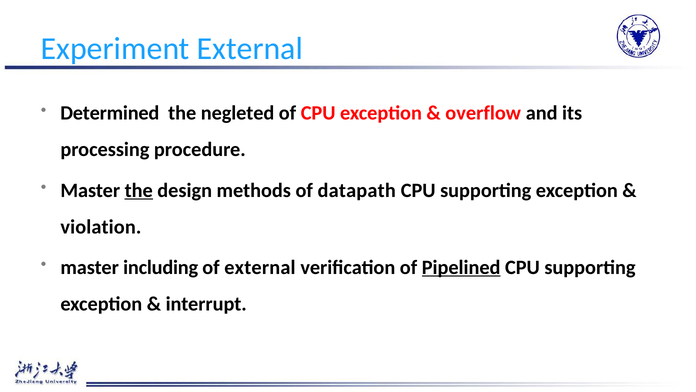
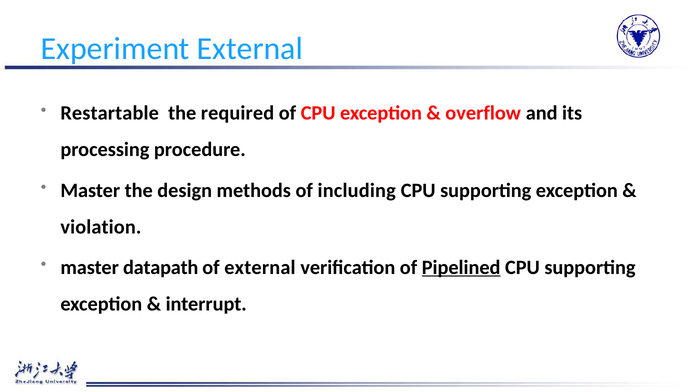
Determined: Determined -> Restartable
negleted: negleted -> required
the at (139, 190) underline: present -> none
datapath: datapath -> including
including: including -> datapath
